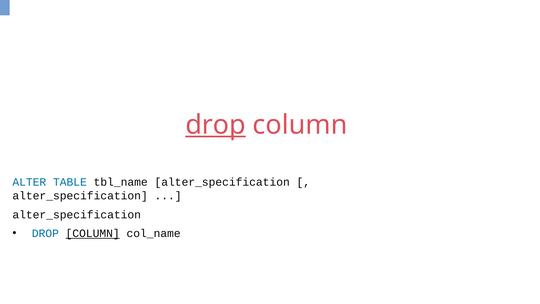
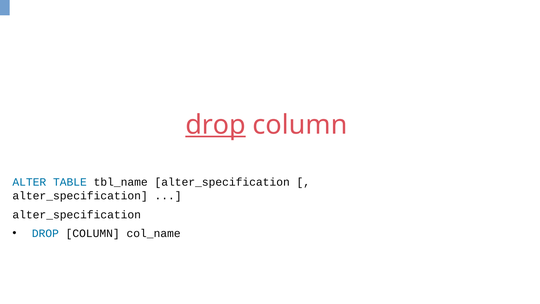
COLUMN at (93, 233) underline: present -> none
